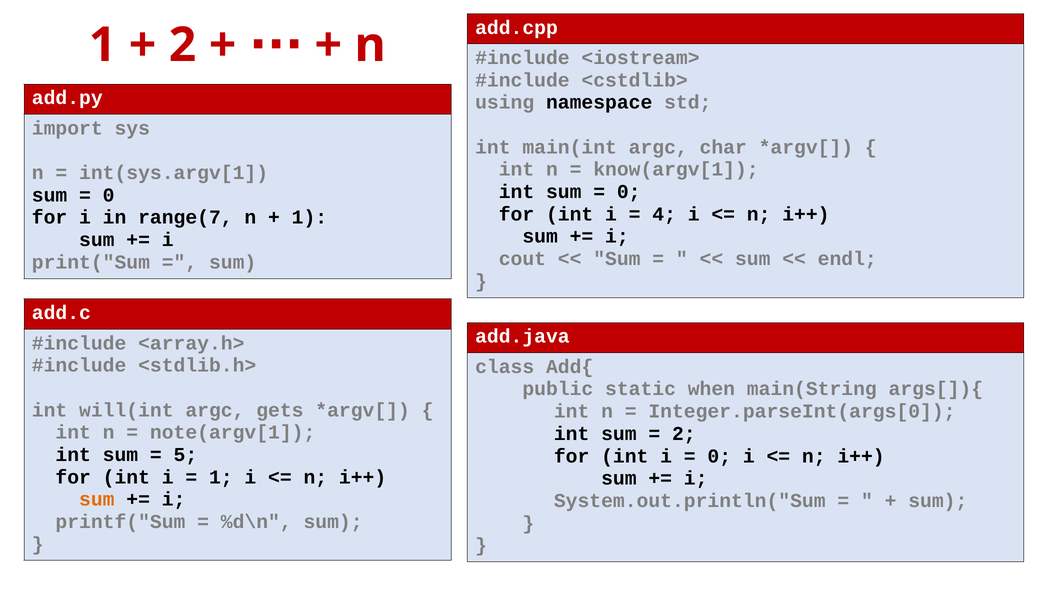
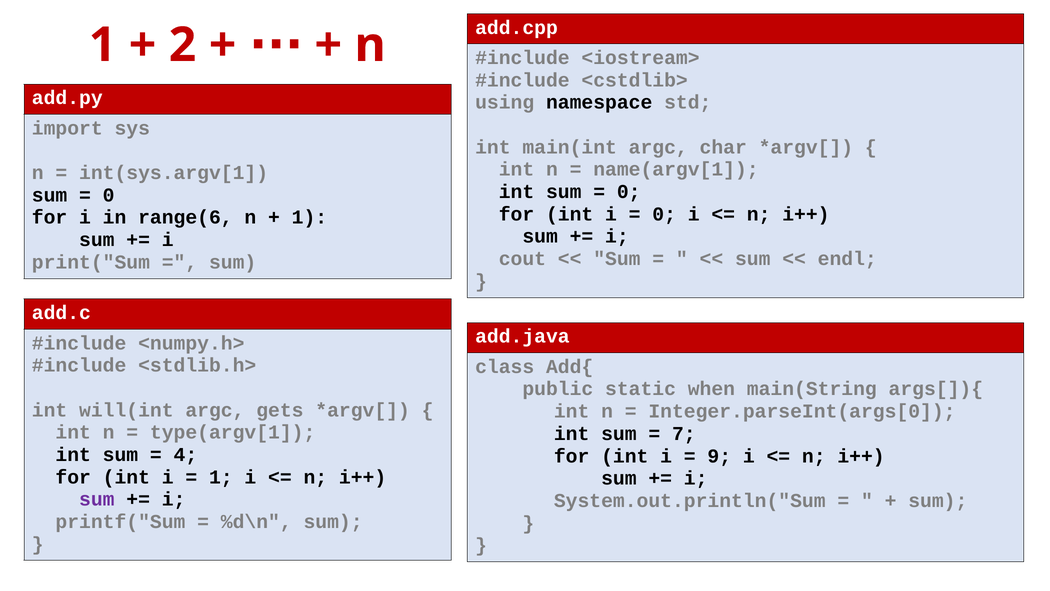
know(argv[1: know(argv[1 -> name(argv[1
4 at (664, 214): 4 -> 0
range(7: range(7 -> range(6
<array.h>: <array.h> -> <numpy.h>
note(argv[1: note(argv[1 -> type(argv[1
2 at (684, 433): 2 -> 7
5: 5 -> 4
0 at (719, 456): 0 -> 9
sum at (97, 499) colour: orange -> purple
